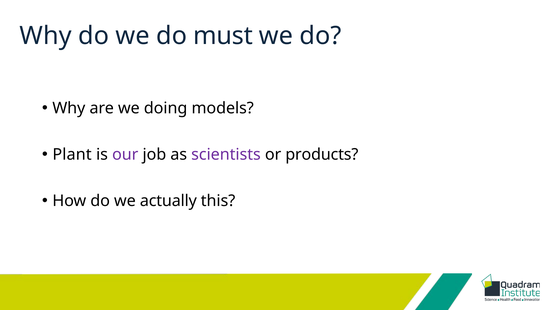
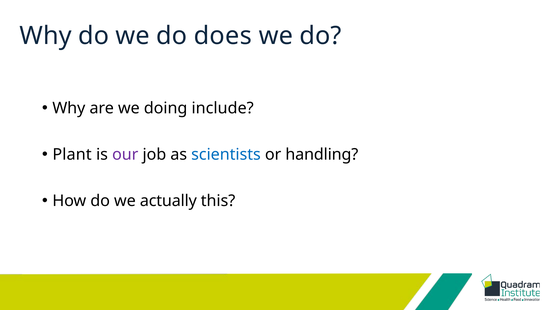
must: must -> does
models: models -> include
scientists colour: purple -> blue
products: products -> handling
